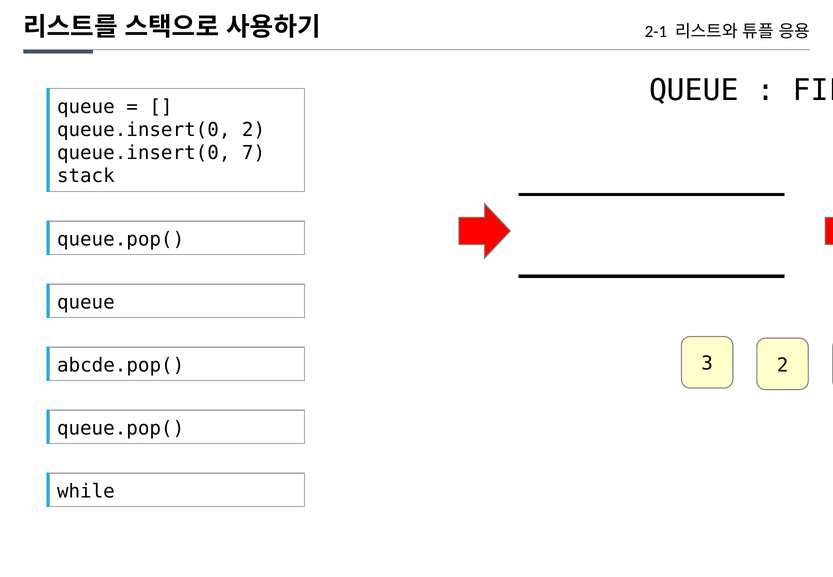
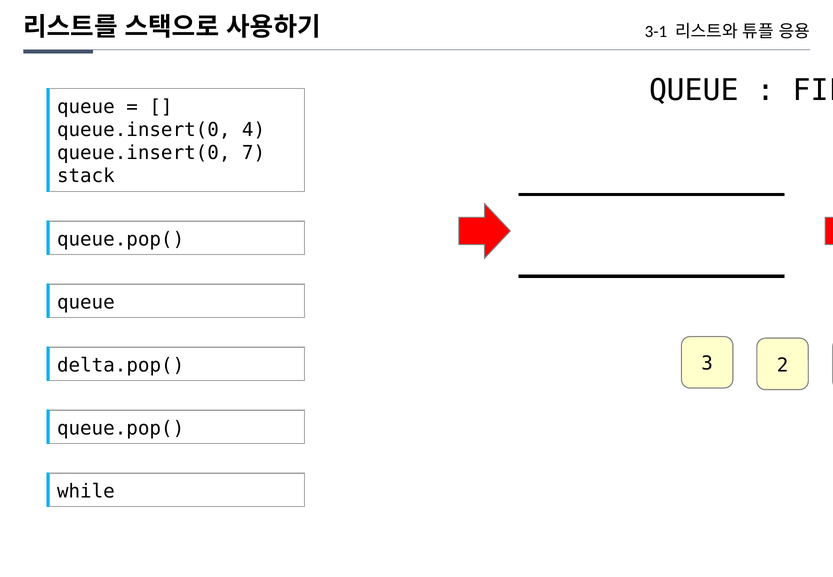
2-1: 2-1 -> 3-1
queue.insert(0 2: 2 -> 4
abcde.pop(: abcde.pop( -> delta.pop(
